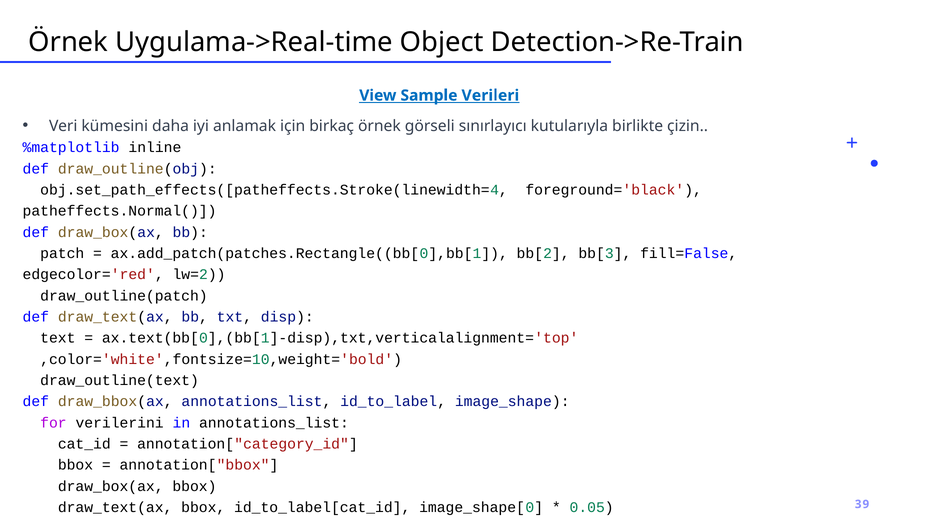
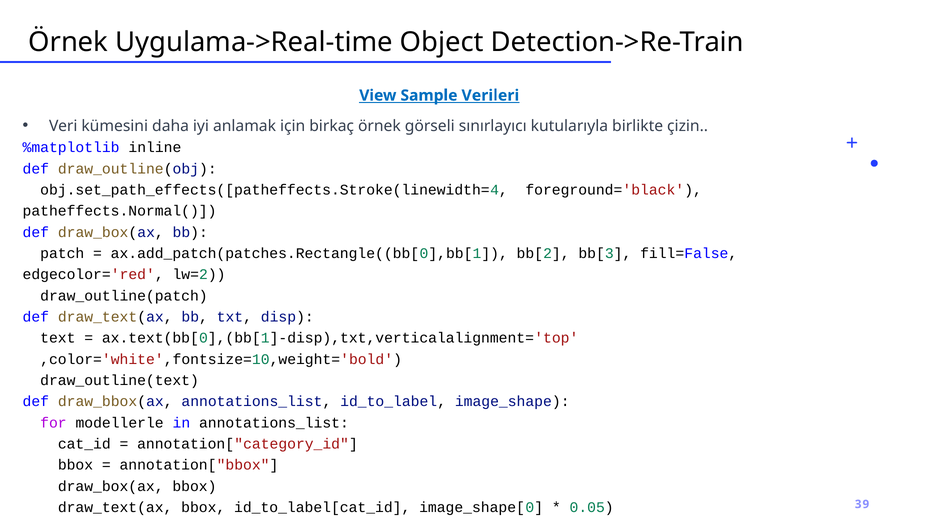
verilerini: verilerini -> modellerle
